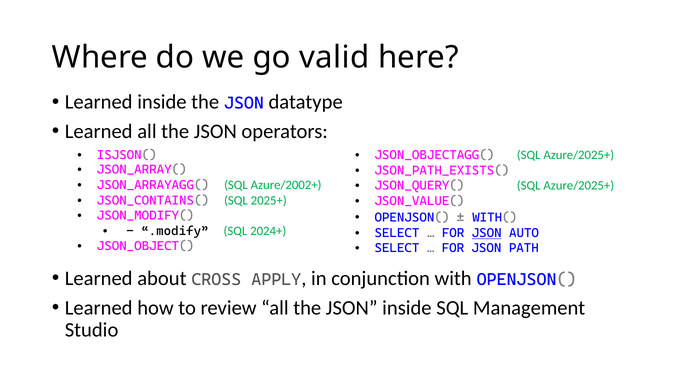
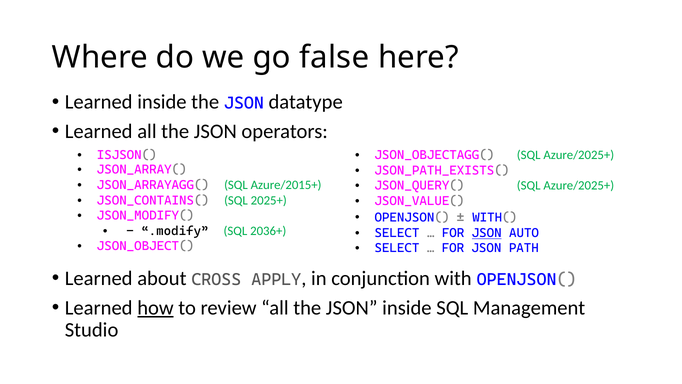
valid: valid -> false
Azure/2002+: Azure/2002+ -> Azure/2015+
2024+: 2024+ -> 2036+
how underline: none -> present
